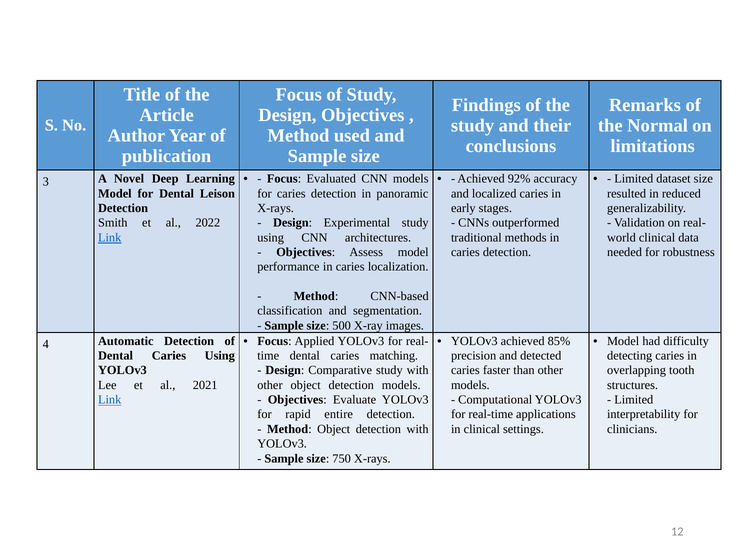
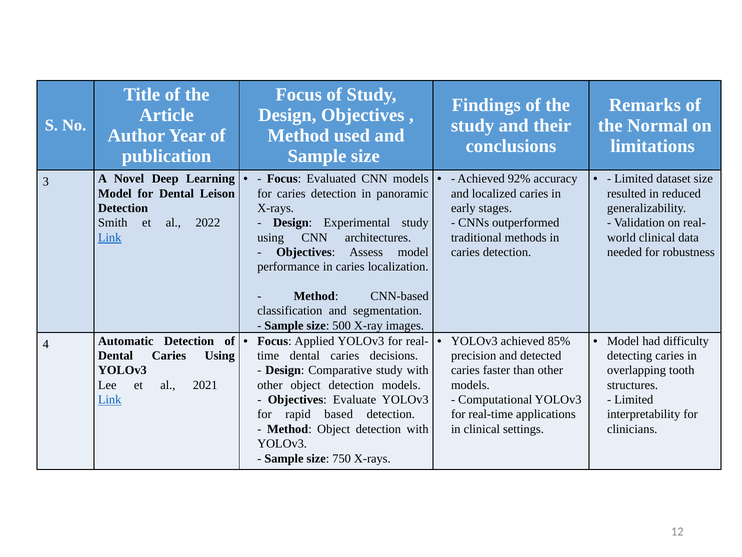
matching: matching -> decisions
entire: entire -> based
